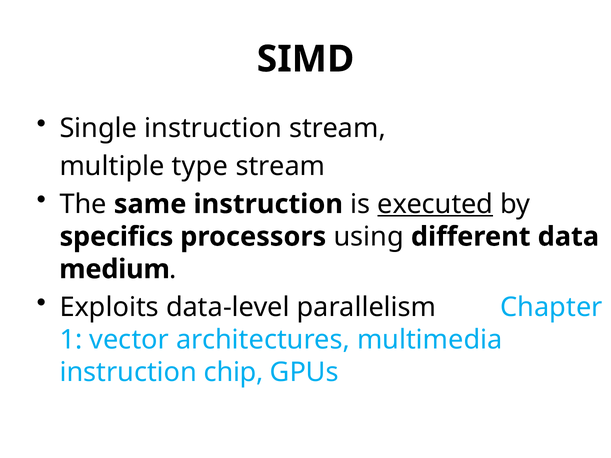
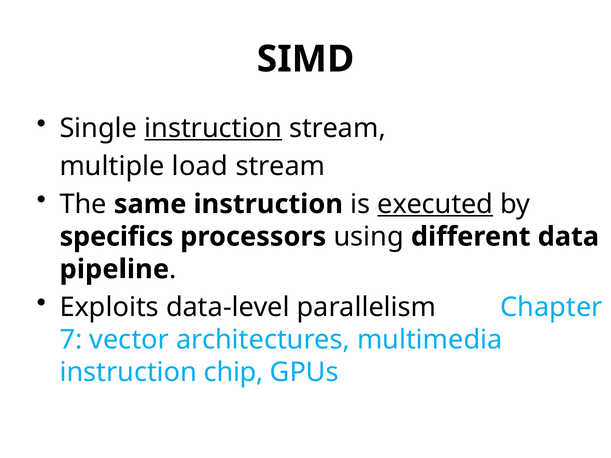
instruction at (213, 128) underline: none -> present
type: type -> load
medium: medium -> pipeline
1: 1 -> 7
